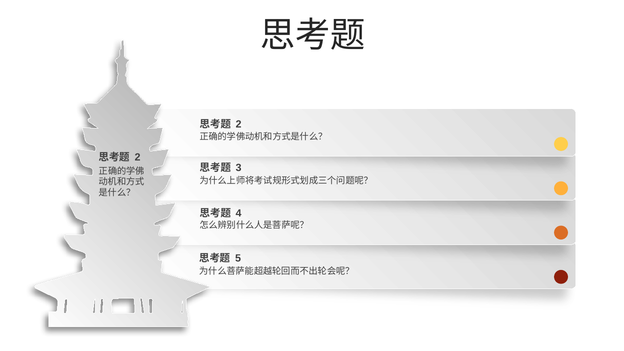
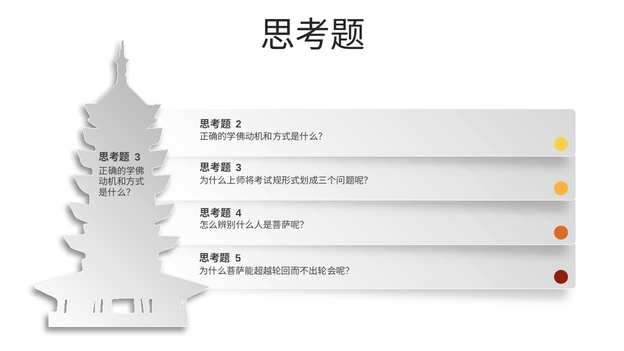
2 at (138, 157): 2 -> 3
